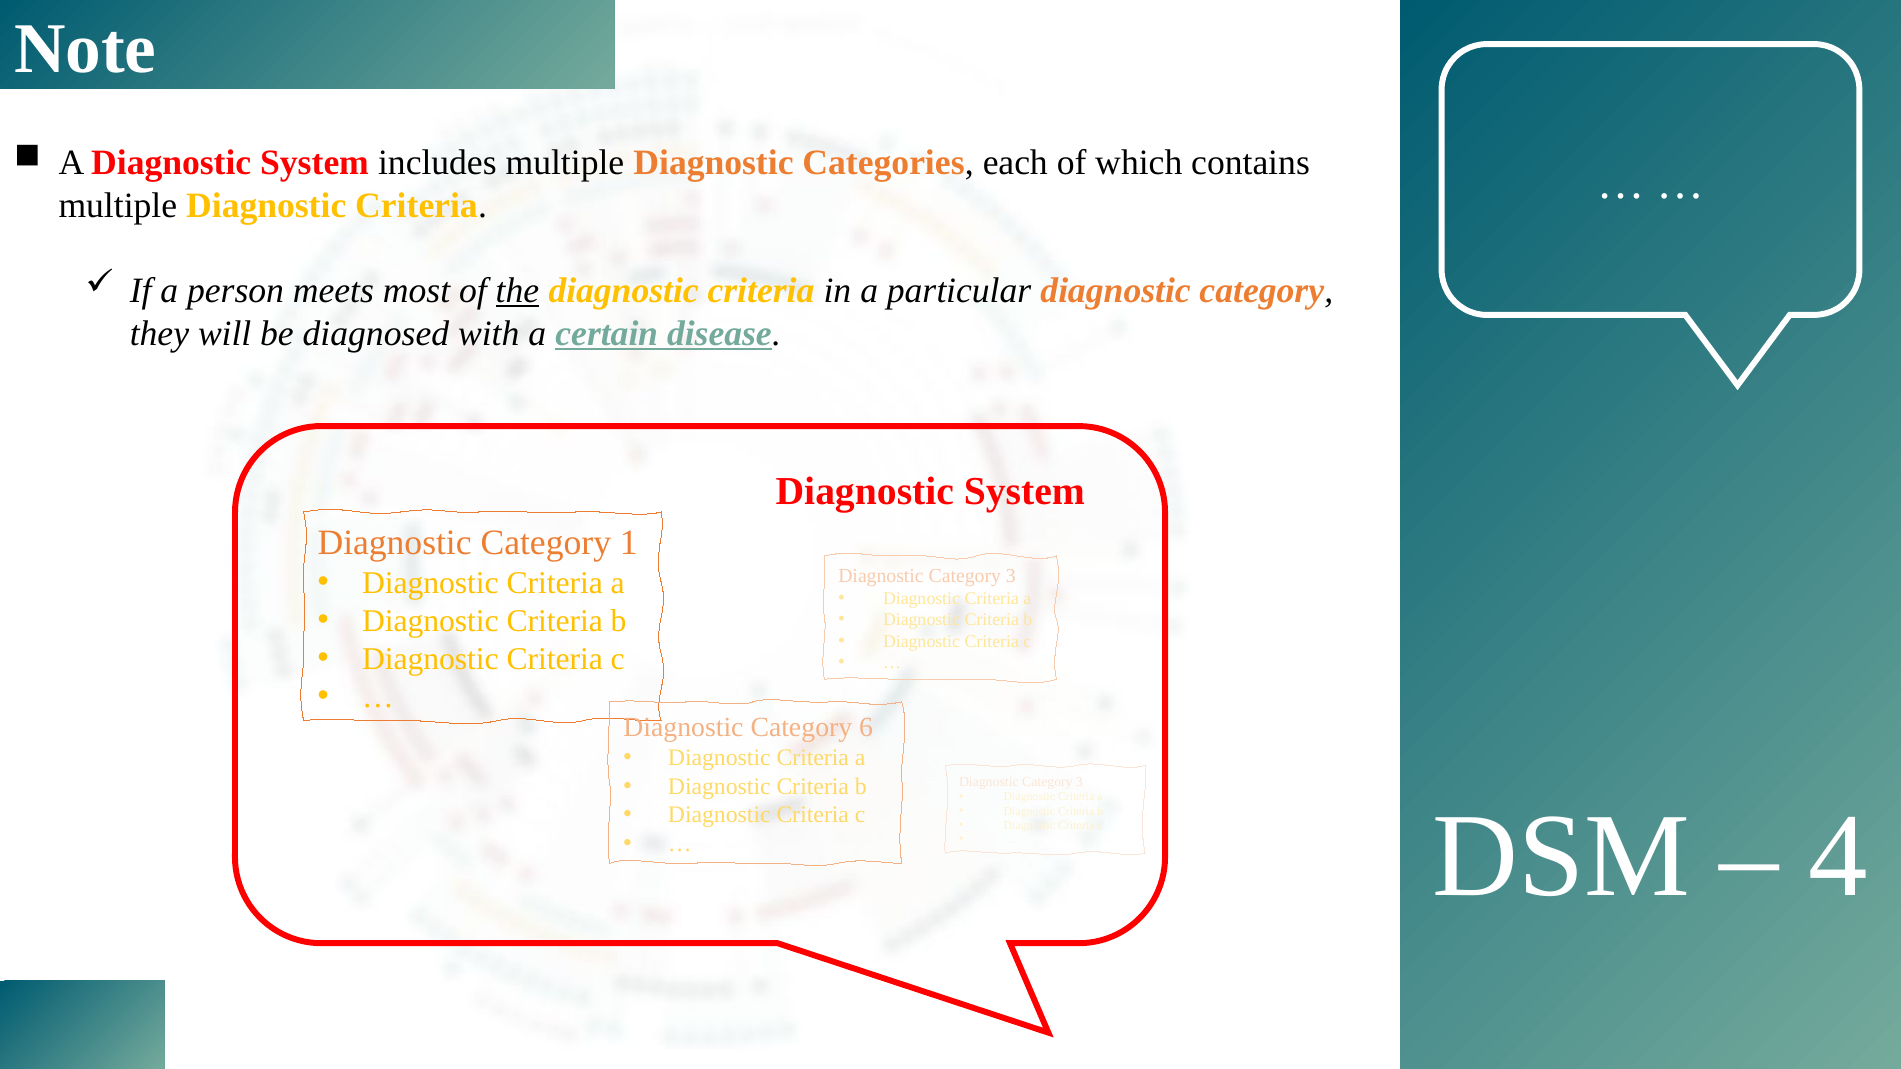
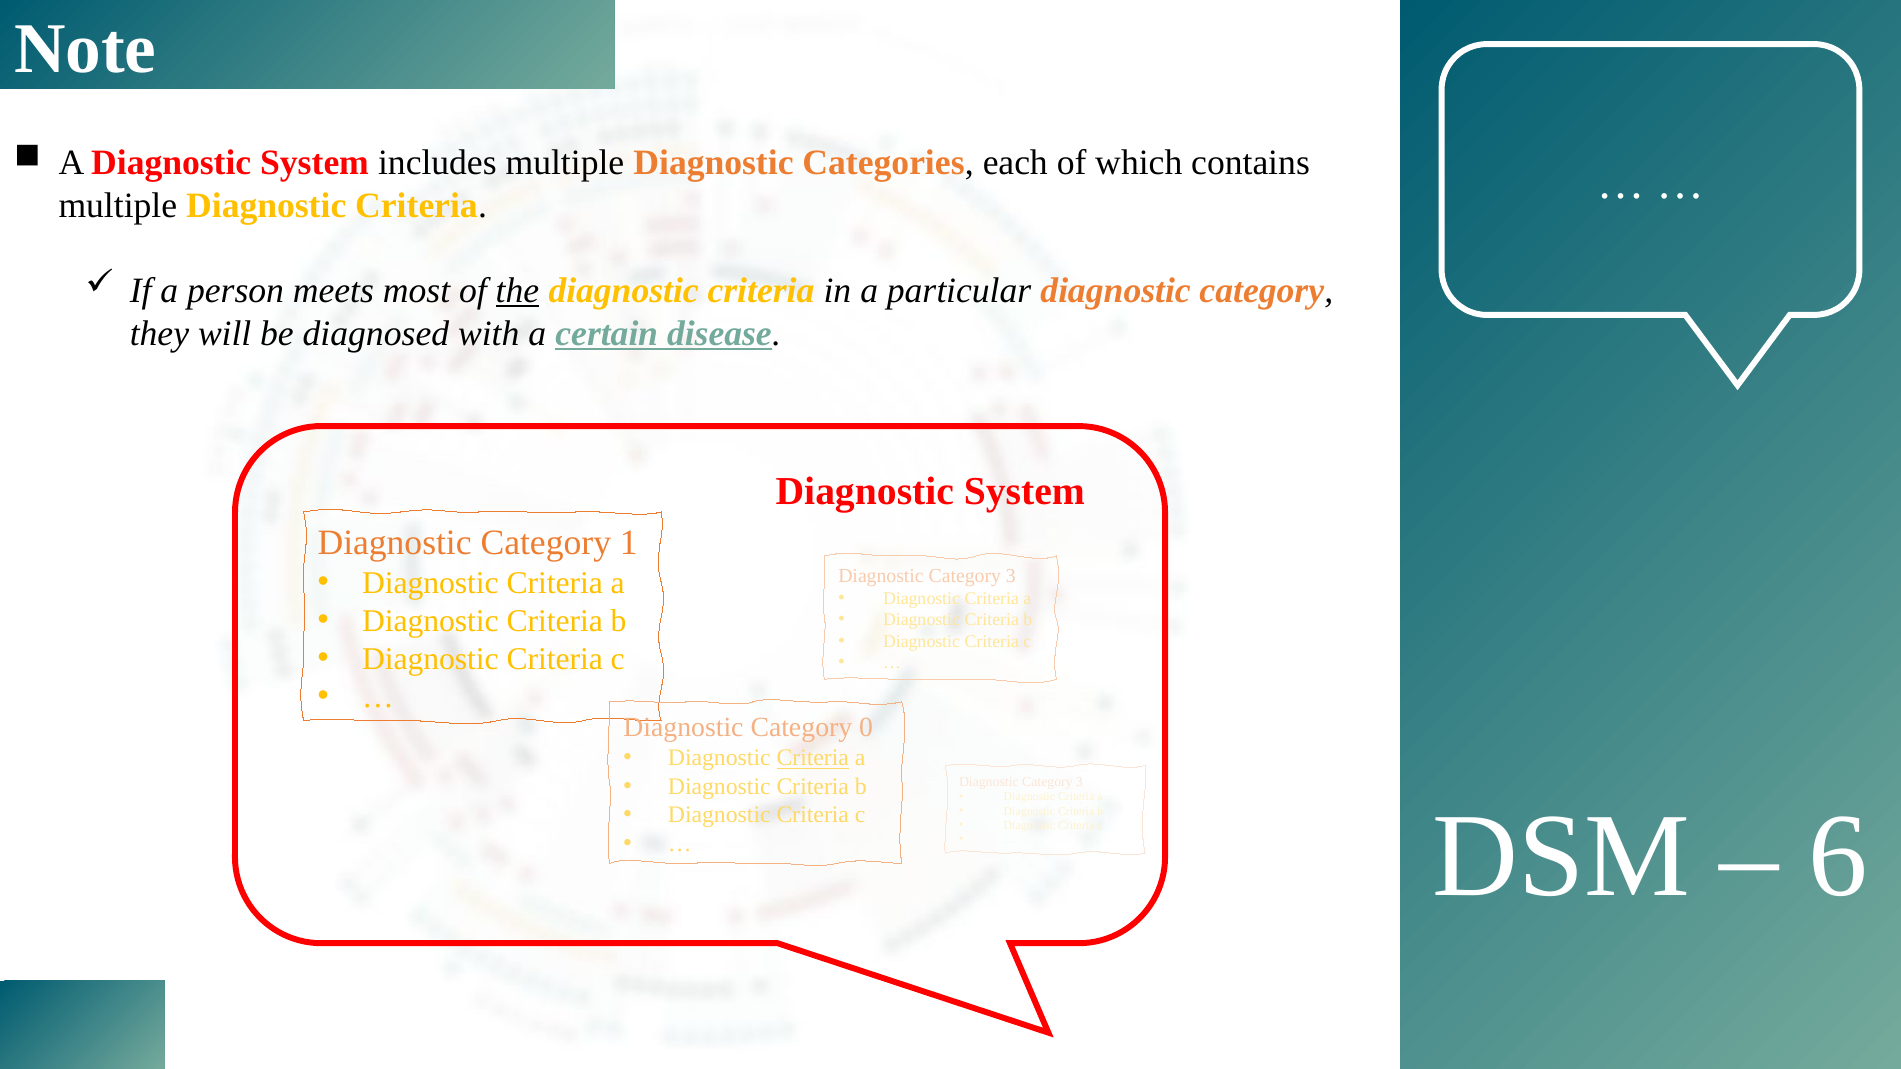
6: 6 -> 0
Criteria at (813, 758) underline: none -> present
4: 4 -> 6
